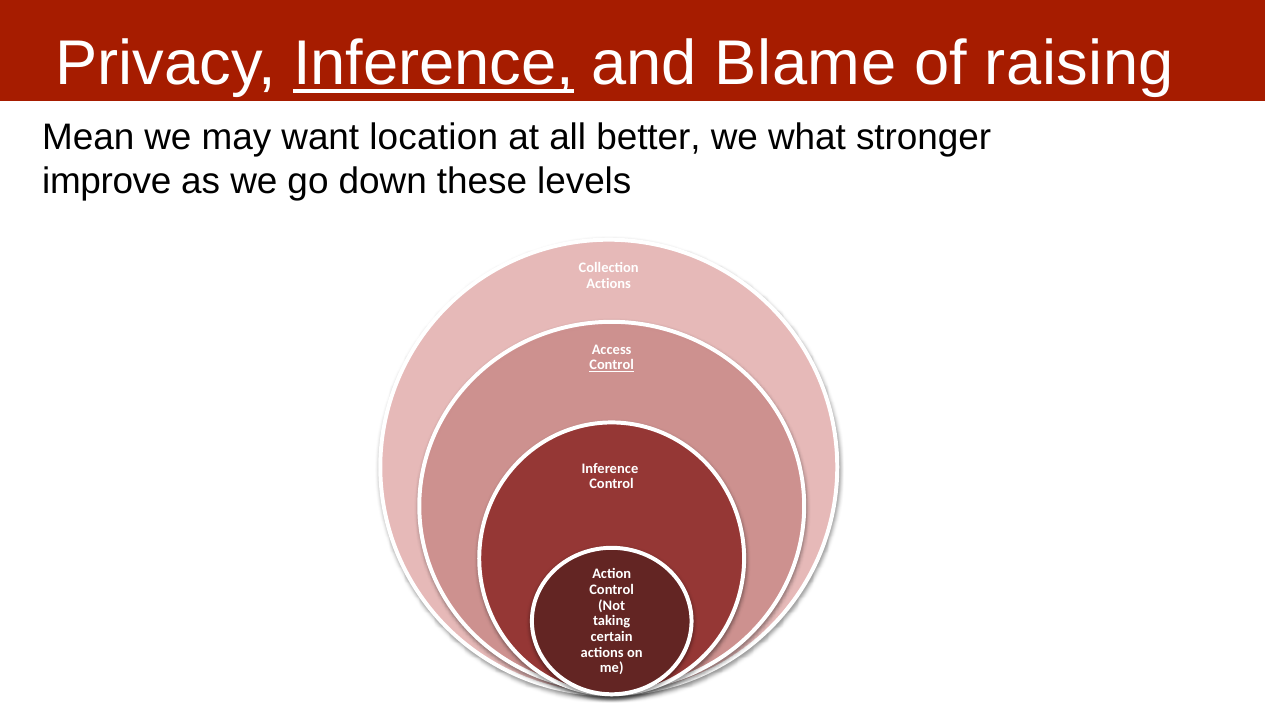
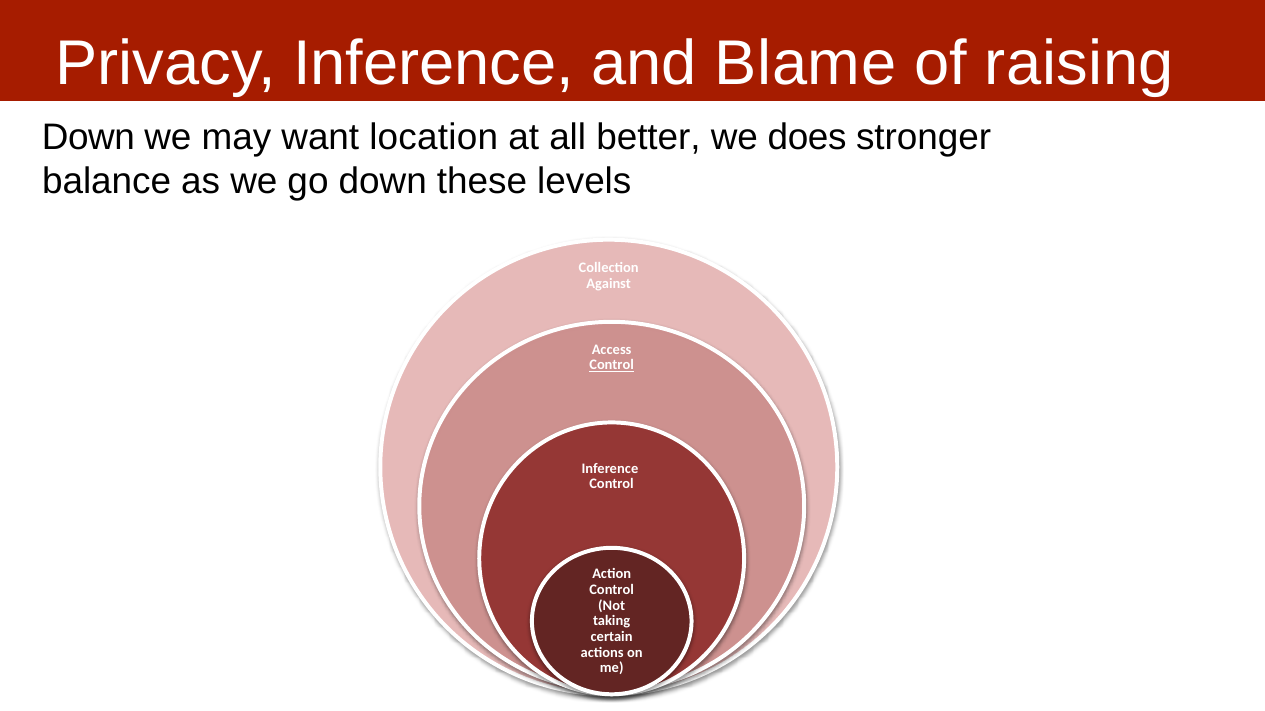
Inference at (434, 64) underline: present -> none
Mean at (88, 137): Mean -> Down
what: what -> does
improve: improve -> balance
Actions at (609, 284): Actions -> Against
